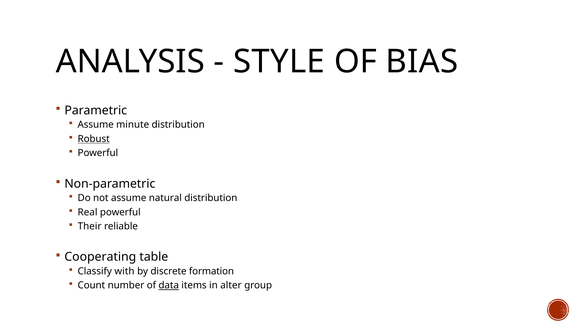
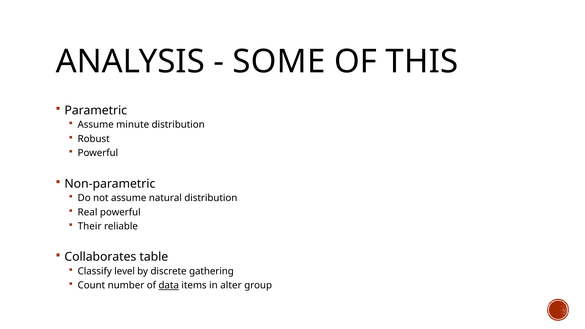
STYLE: STYLE -> SOME
BIAS: BIAS -> THIS
Robust underline: present -> none
Cooperating: Cooperating -> Collaborates
with: with -> level
formation: formation -> gathering
